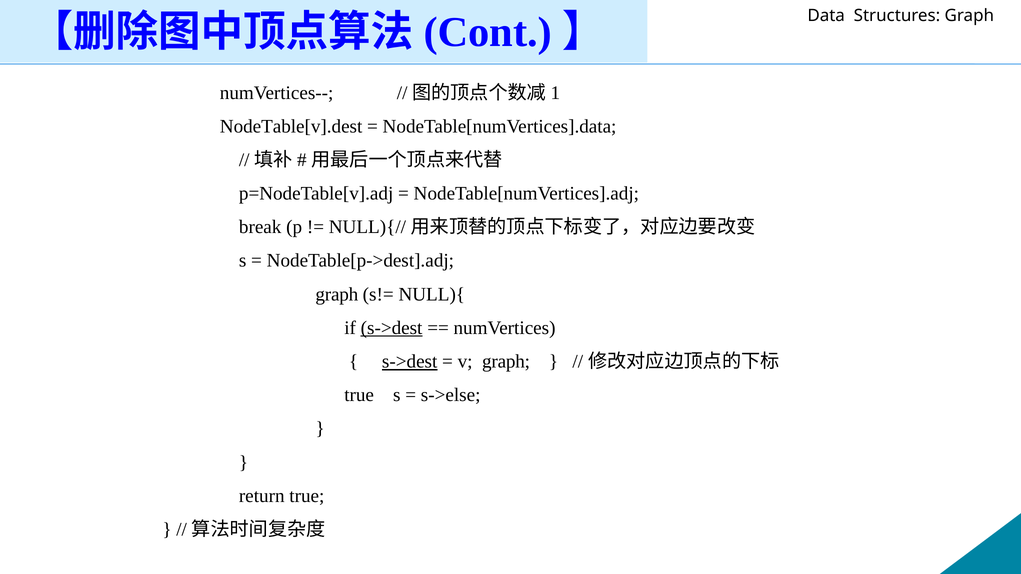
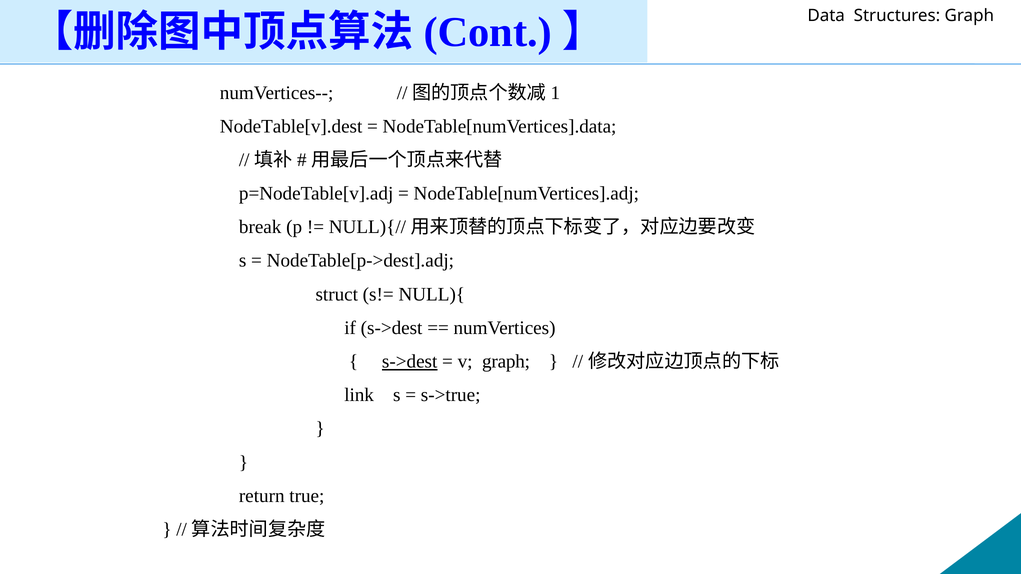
graph at (337, 294): graph -> struct
s->dest at (392, 328) underline: present -> none
true at (359, 395): true -> link
s->else: s->else -> s->true
